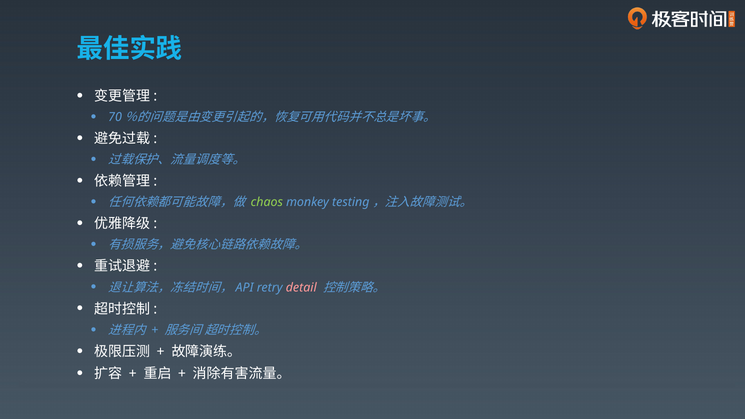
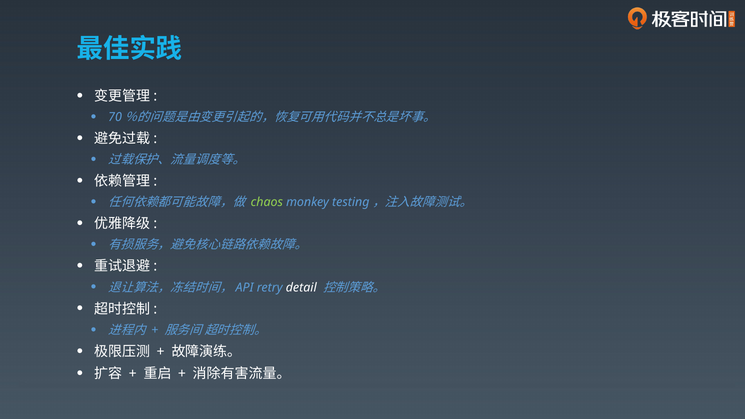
detail colour: pink -> white
